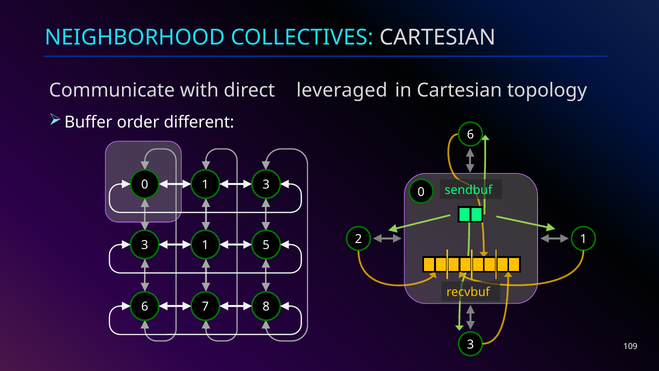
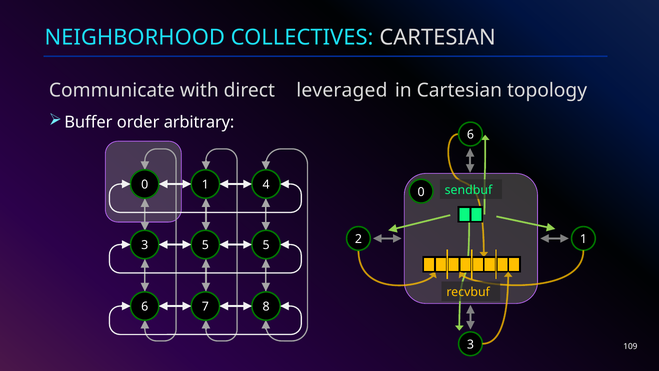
different: different -> arbitrary
1 3: 3 -> 4
3 1: 1 -> 5
